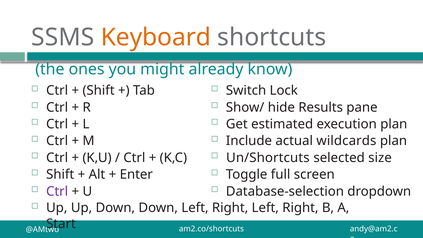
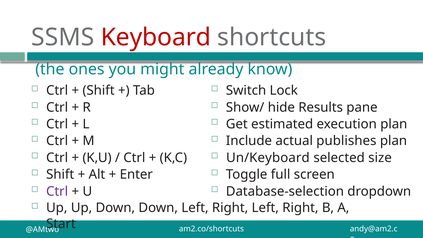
Keyboard colour: orange -> red
wildcards: wildcards -> publishes
Un/Shortcuts: Un/Shortcuts -> Un/Keyboard
